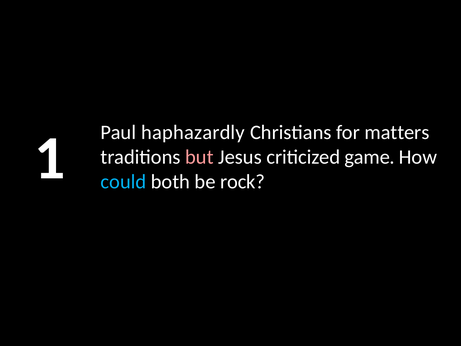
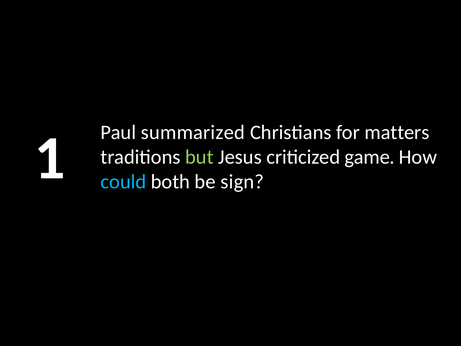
haphazardly: haphazardly -> summarized
but colour: pink -> light green
rock: rock -> sign
